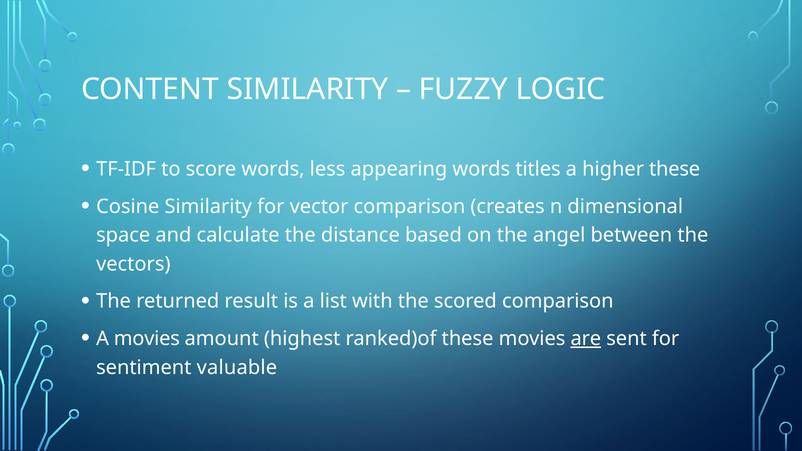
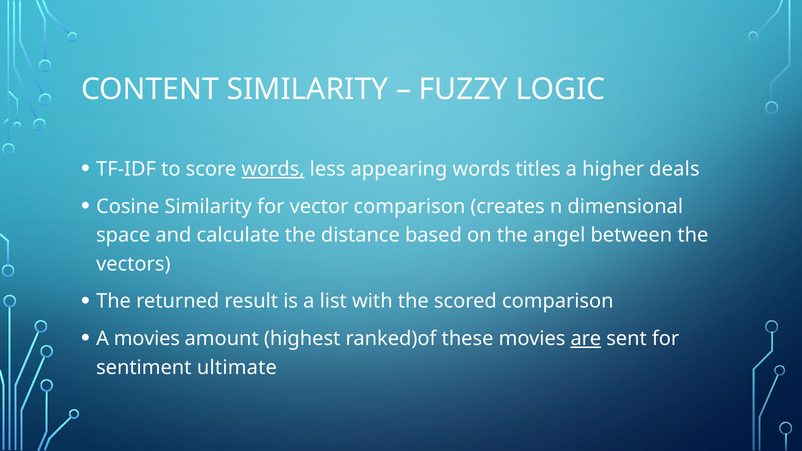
words at (273, 169) underline: none -> present
higher these: these -> deals
valuable: valuable -> ultimate
